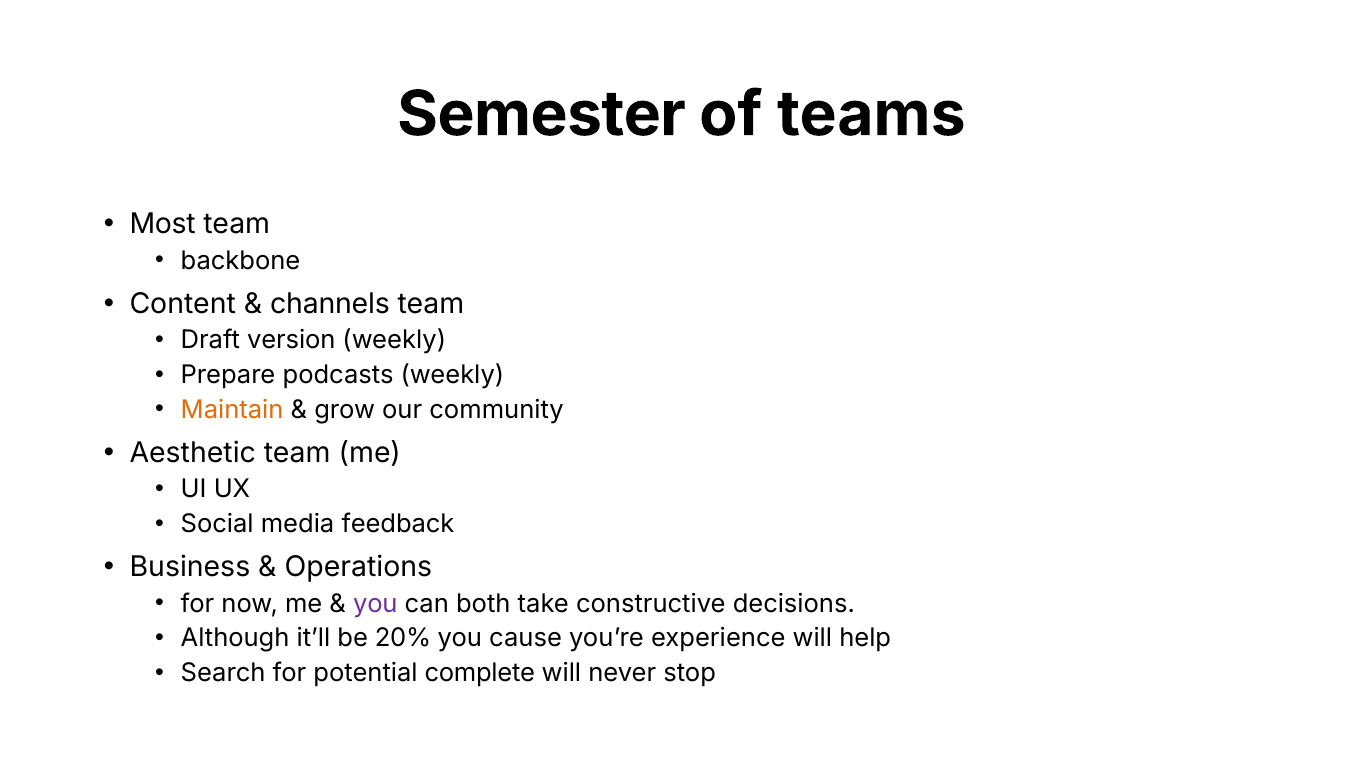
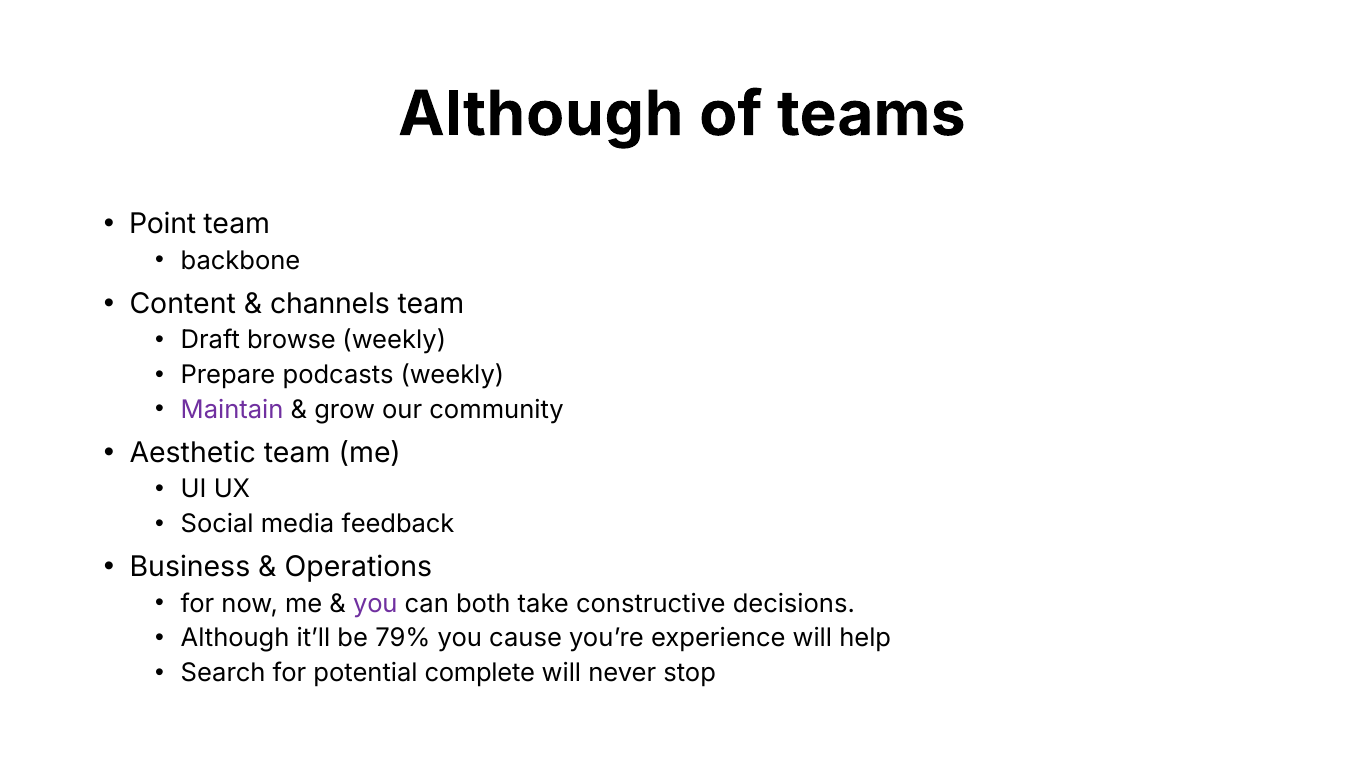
Semester at (541, 115): Semester -> Although
Most: Most -> Point
version: version -> browse
Maintain colour: orange -> purple
20%: 20% -> 79%
